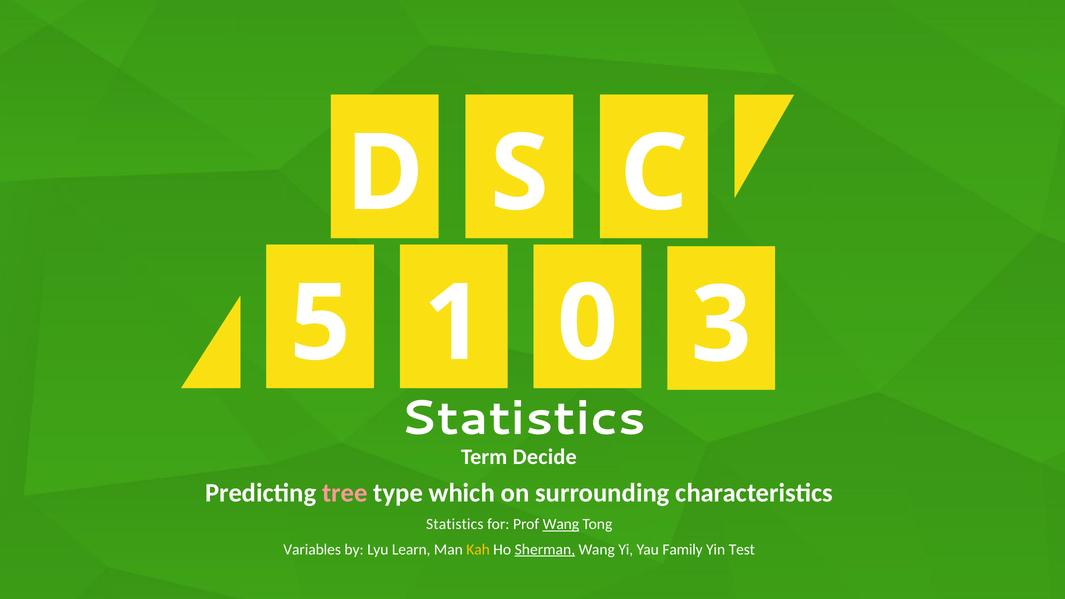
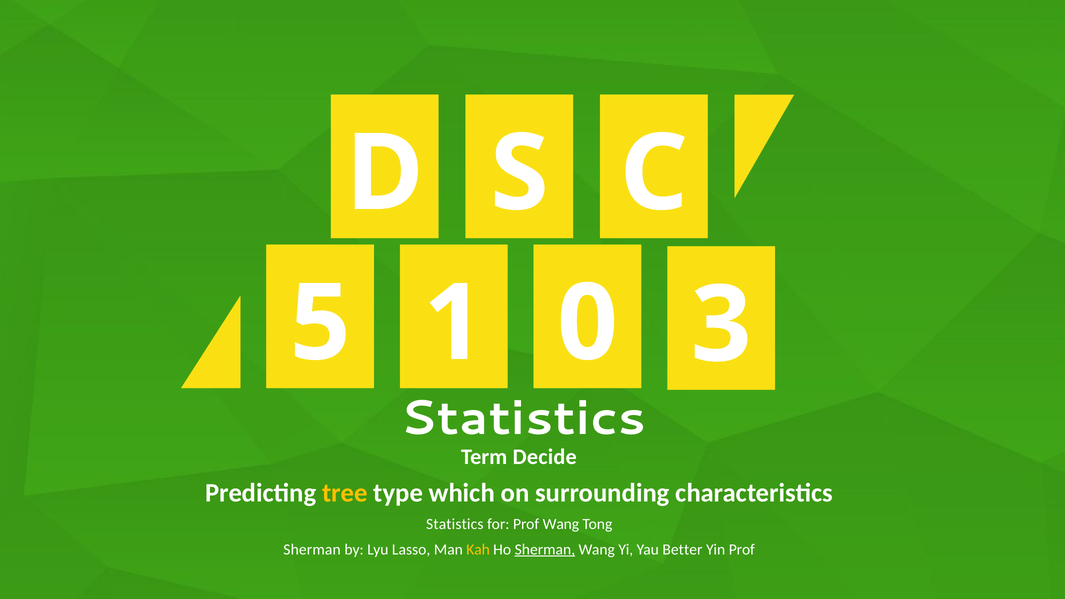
tree colour: pink -> yellow
Wang at (561, 524) underline: present -> none
Variables at (312, 550): Variables -> Sherman
Learn: Learn -> Lasso
Family: Family -> Better
Yin Test: Test -> Prof
